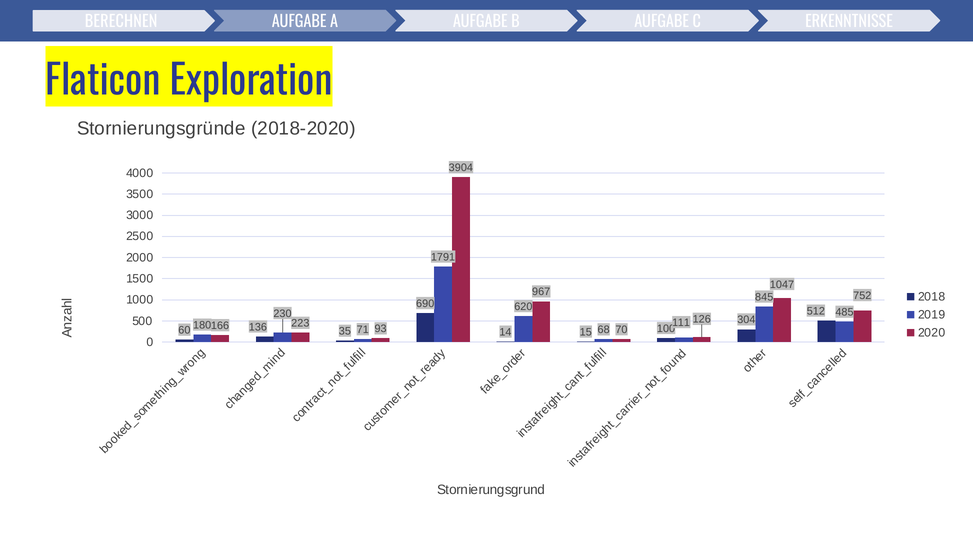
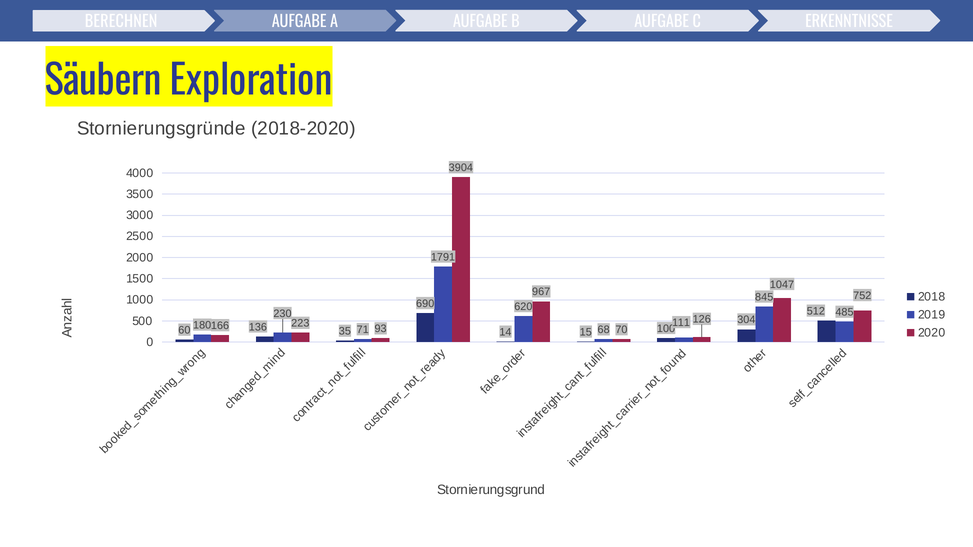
Flaticon: Flaticon -> Säubern
